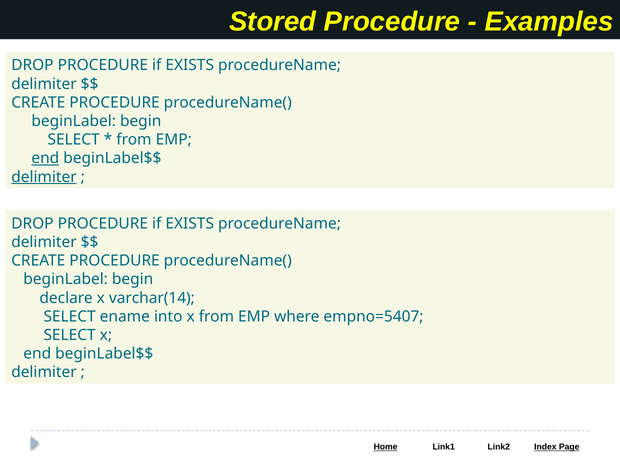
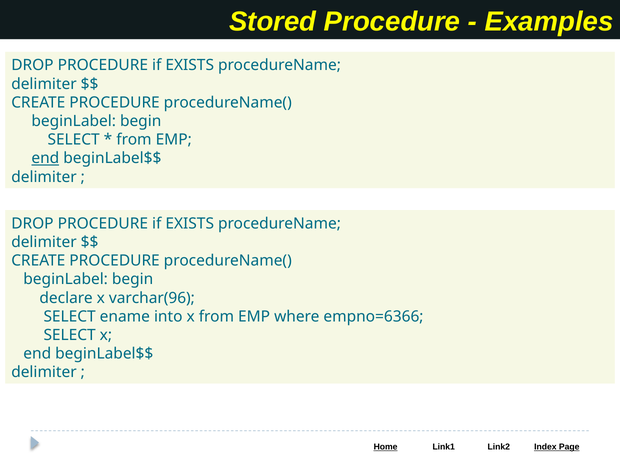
delimiter at (44, 177) underline: present -> none
varchar(14: varchar(14 -> varchar(96
empno=5407: empno=5407 -> empno=6366
